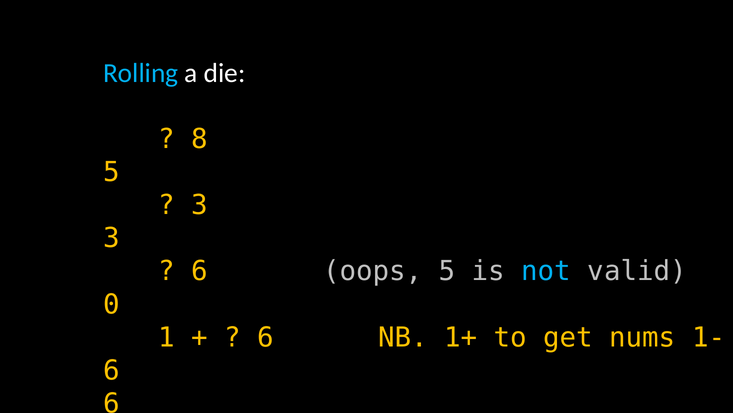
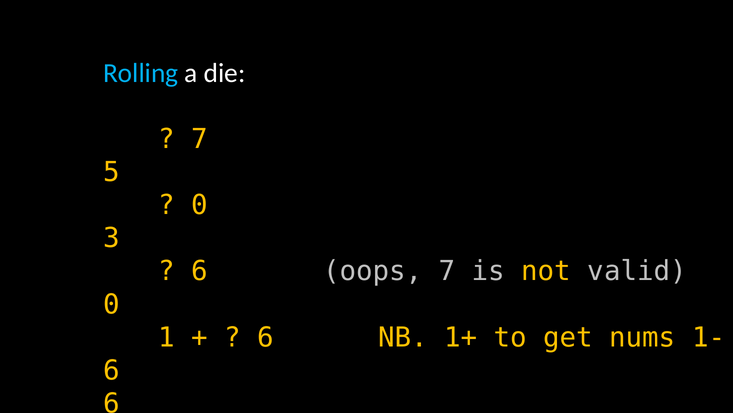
8 at (199, 139): 8 -> 7
3 at (199, 205): 3 -> 0
oops 5: 5 -> 7
not colour: light blue -> yellow
